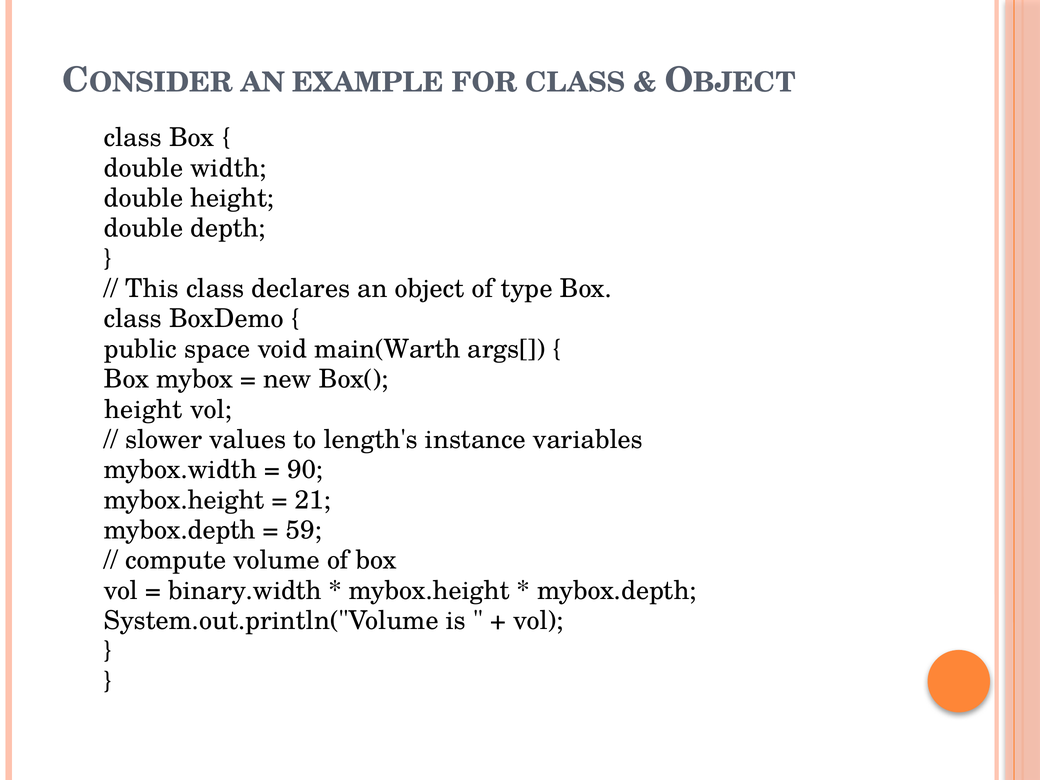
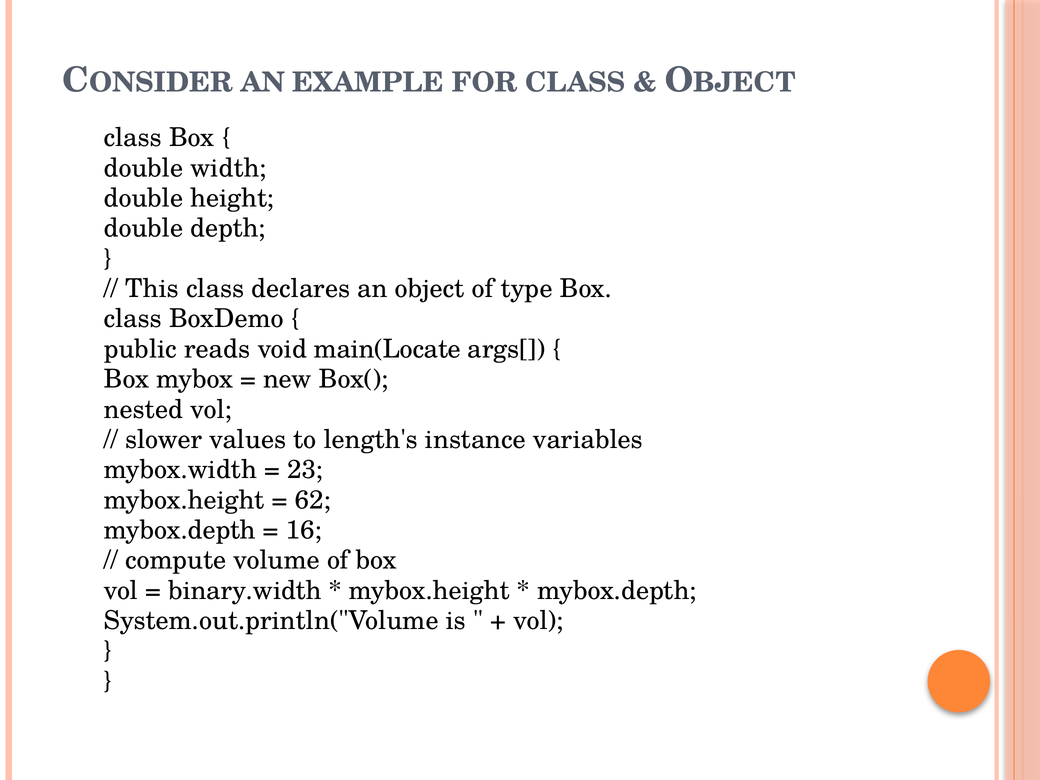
space: space -> reads
main(Warth: main(Warth -> main(Locate
height at (143, 409): height -> nested
90: 90 -> 23
21: 21 -> 62
59: 59 -> 16
